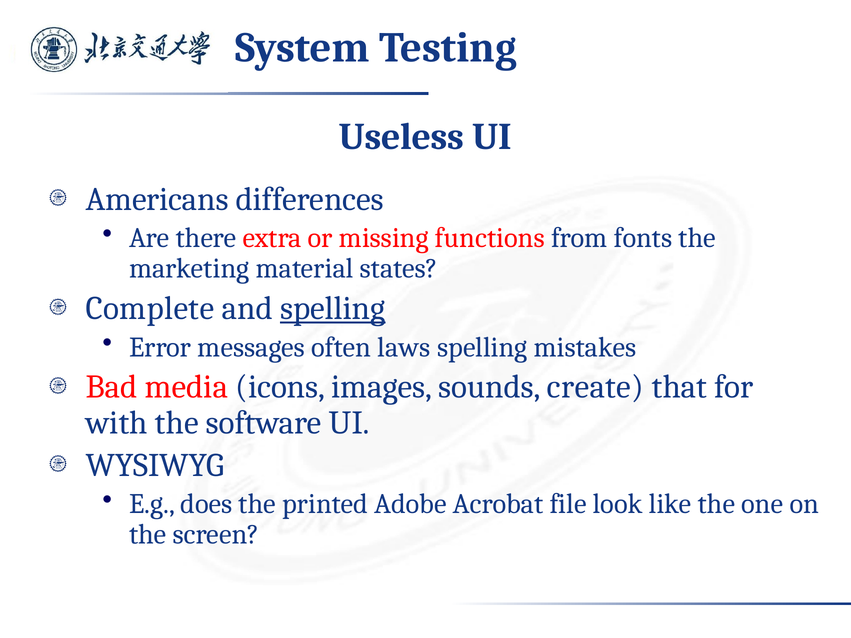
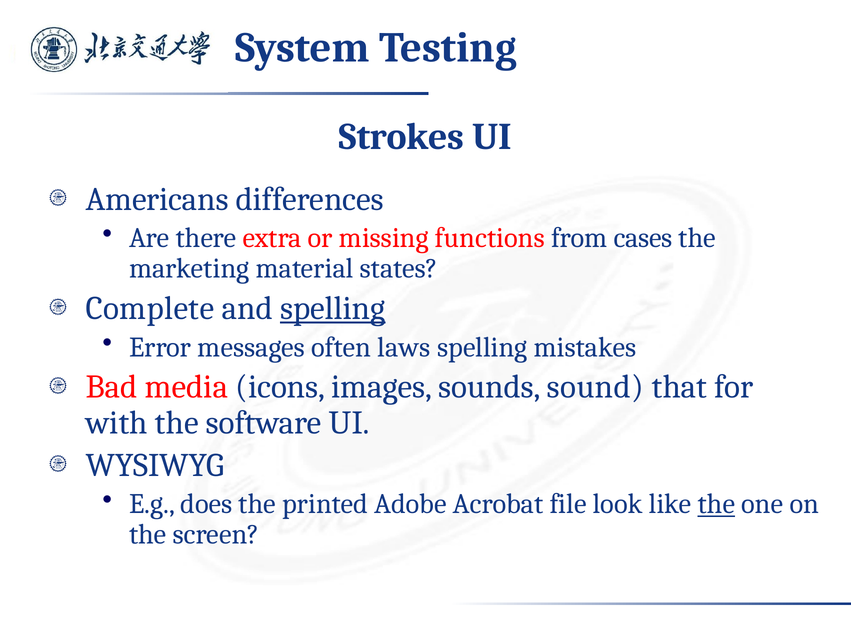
Useless: Useless -> Strokes
fonts: fonts -> cases
create: create -> sound
the at (716, 504) underline: none -> present
